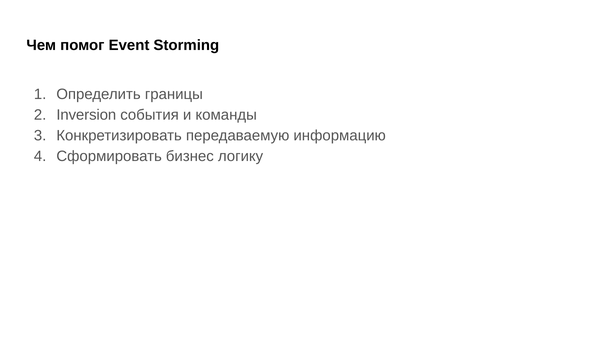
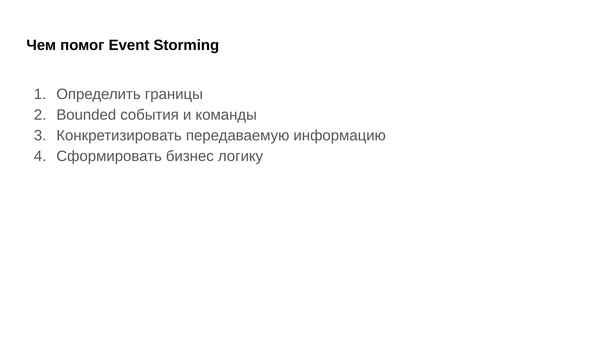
Inversion: Inversion -> Bounded
